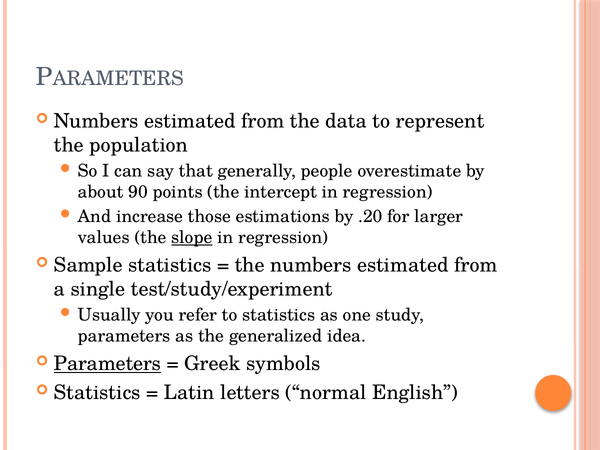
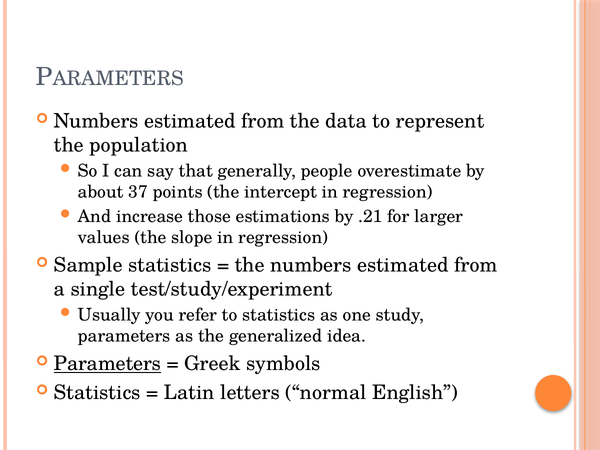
90: 90 -> 37
.20: .20 -> .21
slope underline: present -> none
